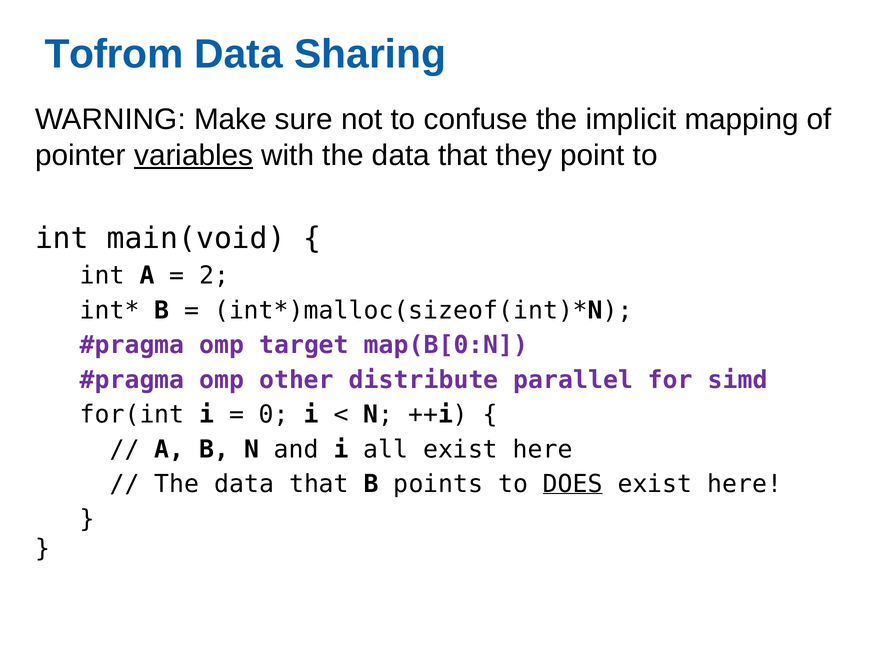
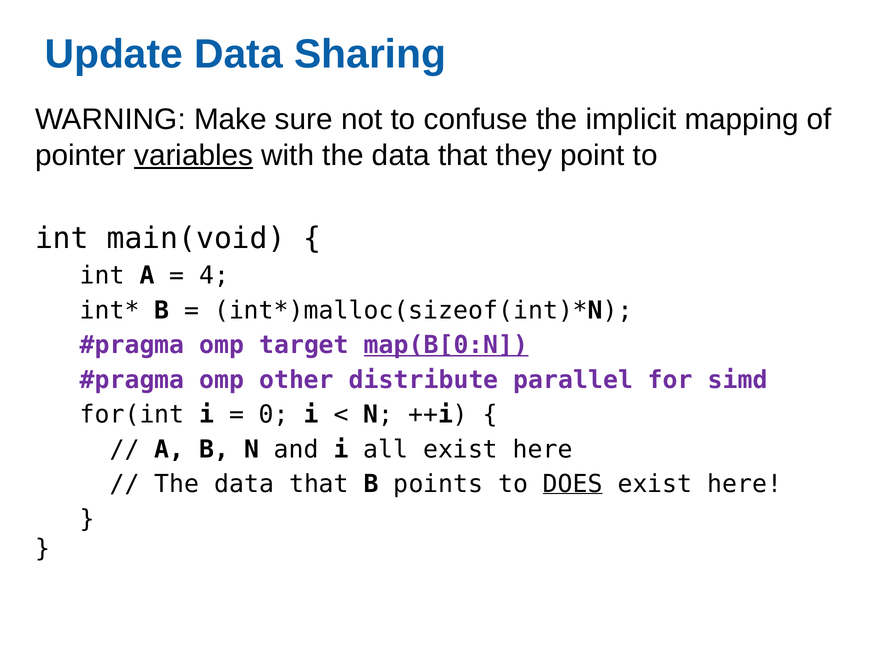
Tofrom: Tofrom -> Update
2: 2 -> 4
map(B[0:N underline: none -> present
